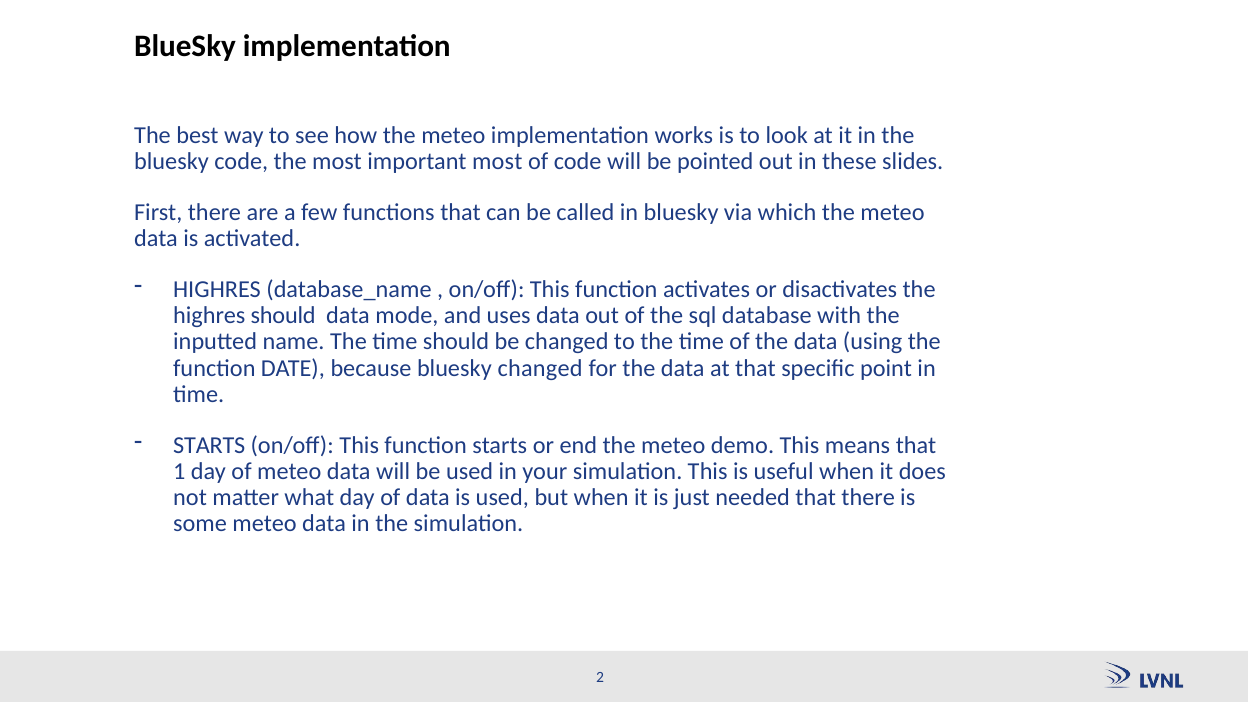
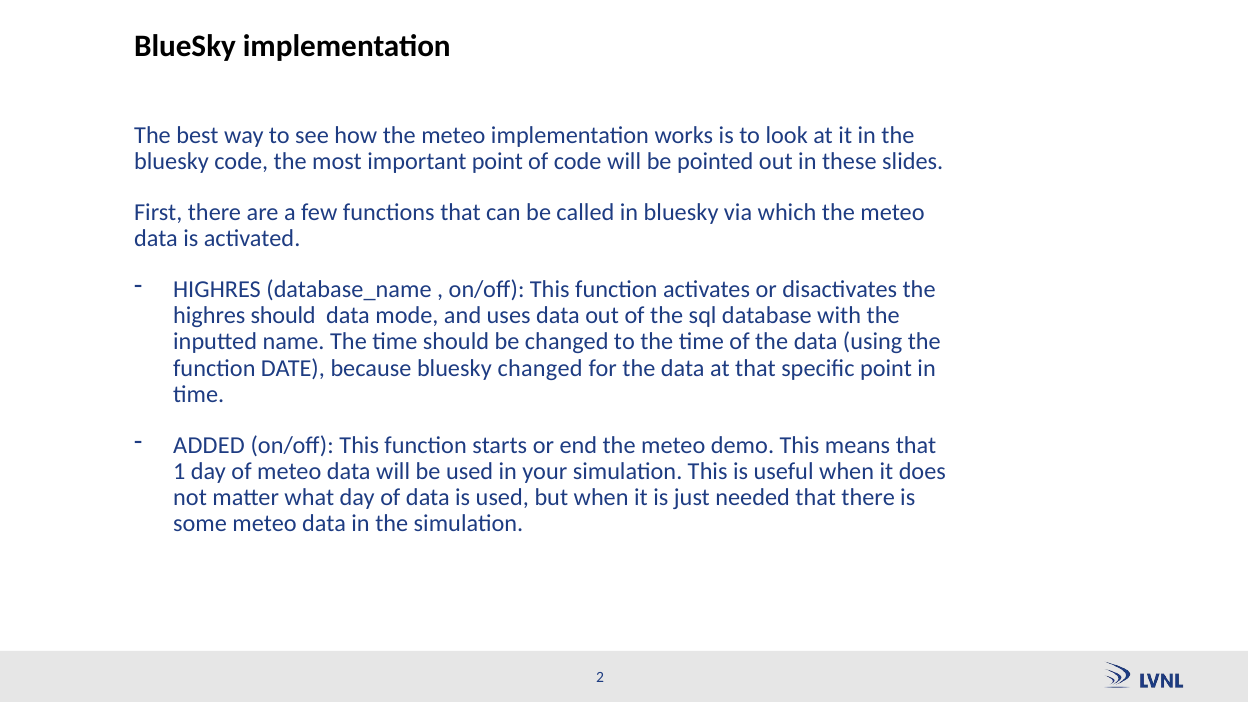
important most: most -> point
STARTS at (209, 445): STARTS -> ADDED
